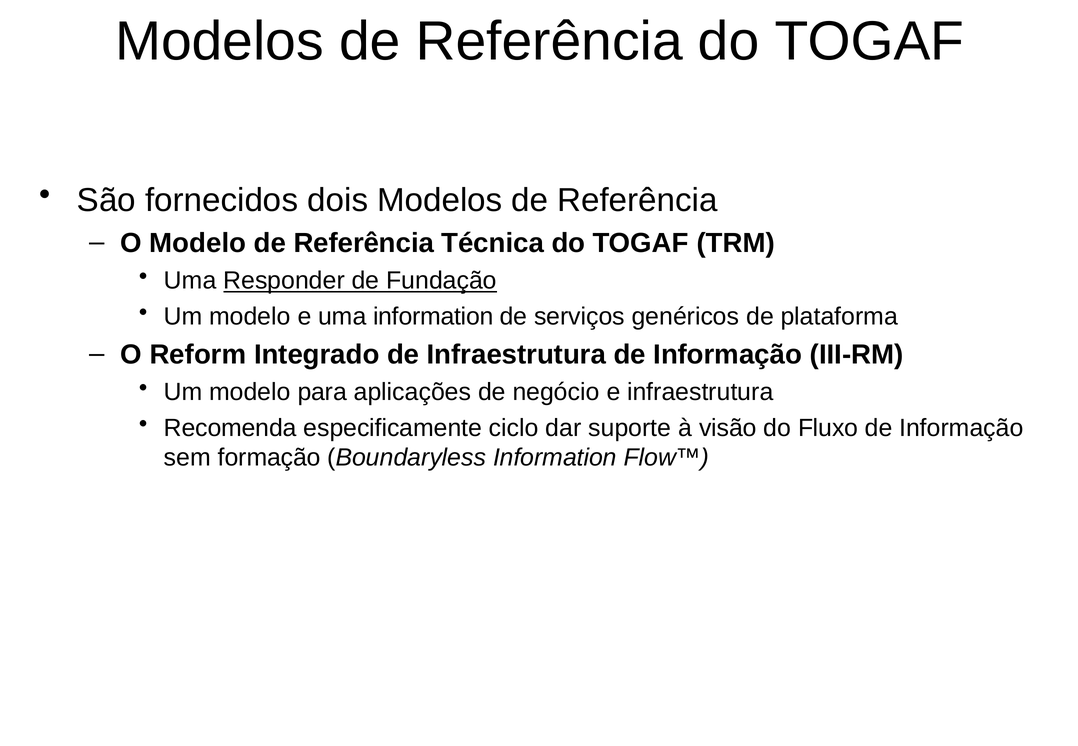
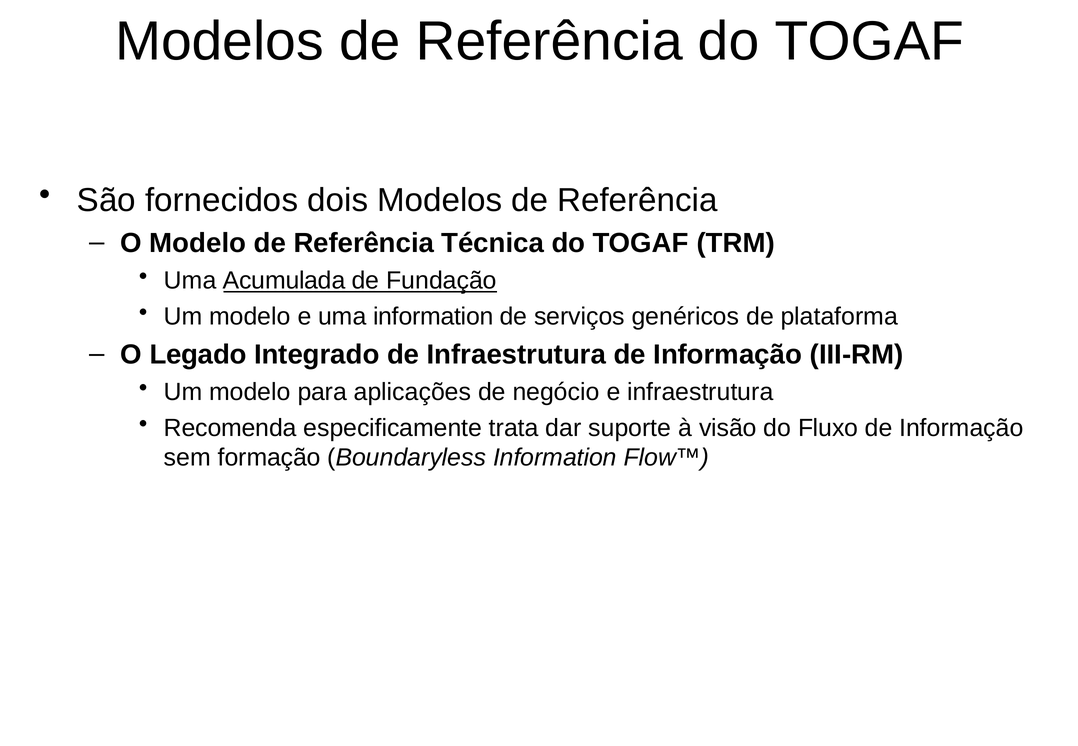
Responder: Responder -> Acumulada
Reform: Reform -> Legado
ciclo: ciclo -> trata
